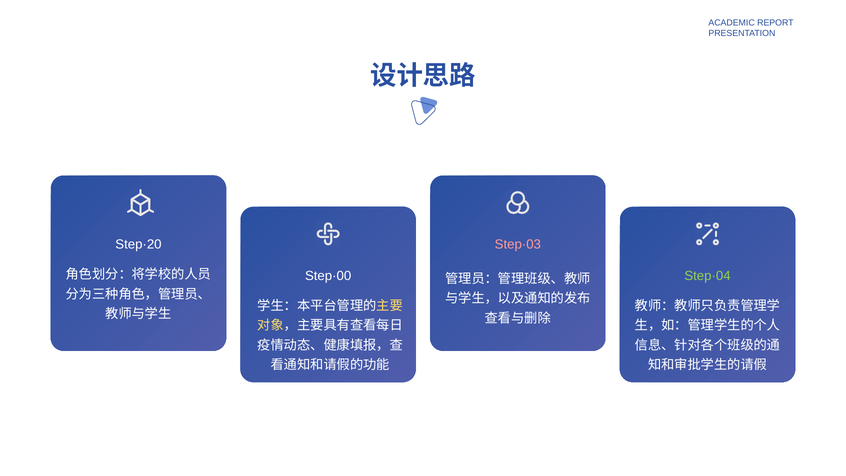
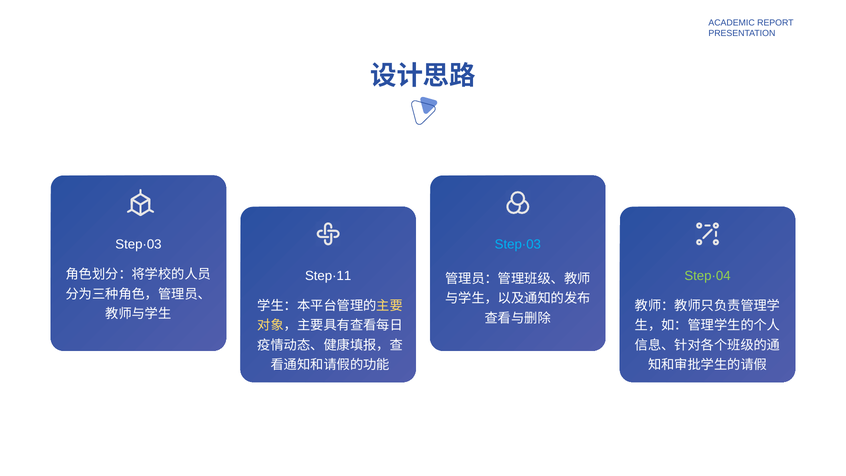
Step·20 at (138, 244): Step·20 -> Step·03
Step·03 at (518, 244) colour: pink -> light blue
Step·00: Step·00 -> Step·11
